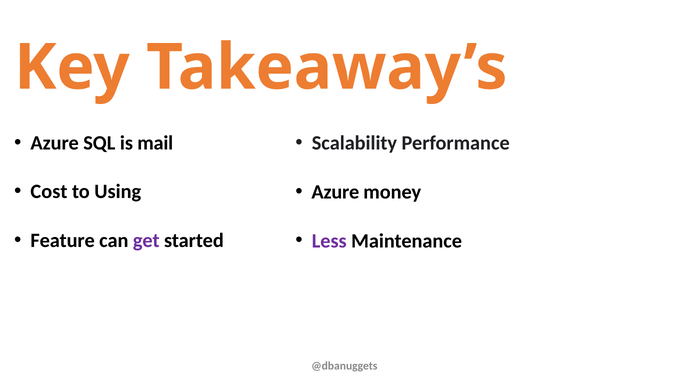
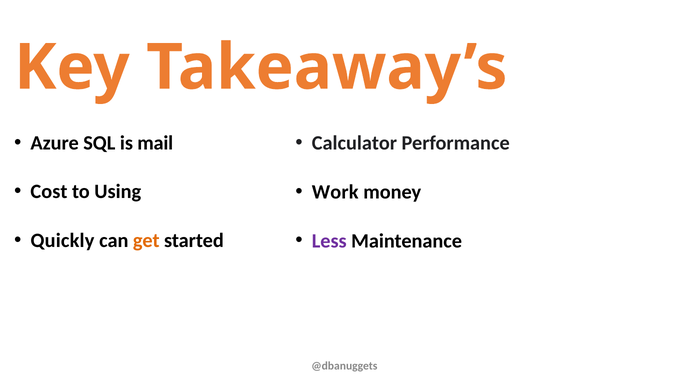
Scalability: Scalability -> Calculator
Azure at (335, 192): Azure -> Work
Feature: Feature -> Quickly
get colour: purple -> orange
